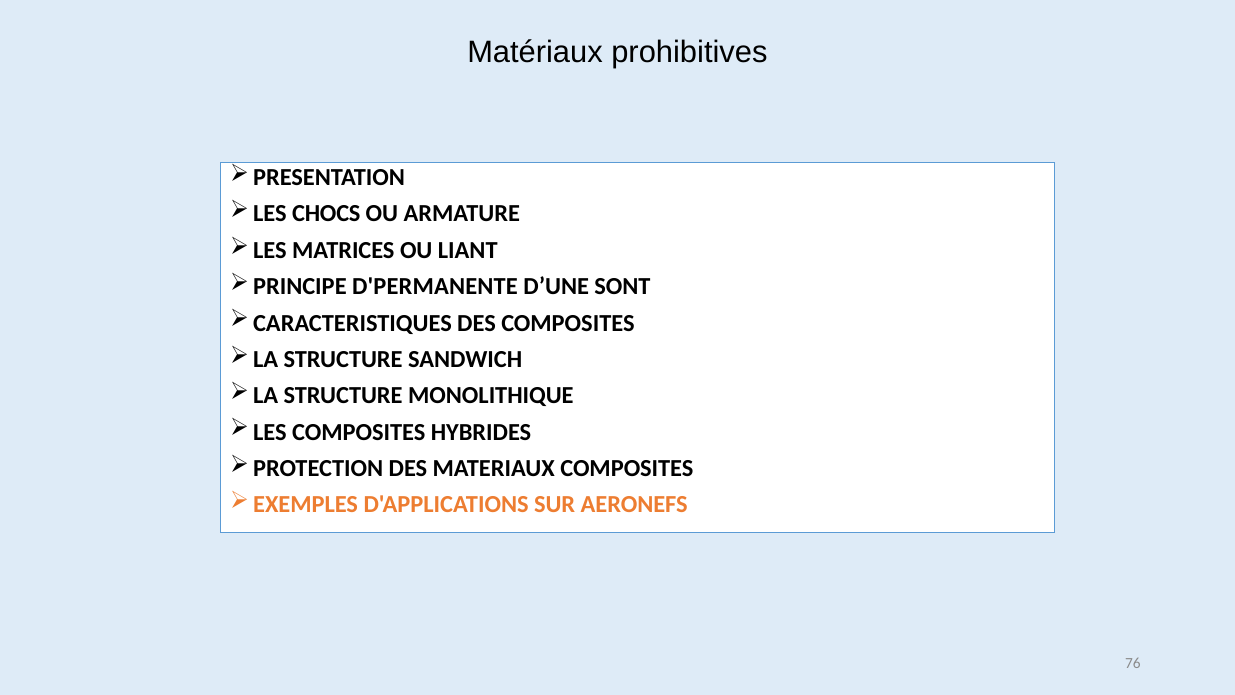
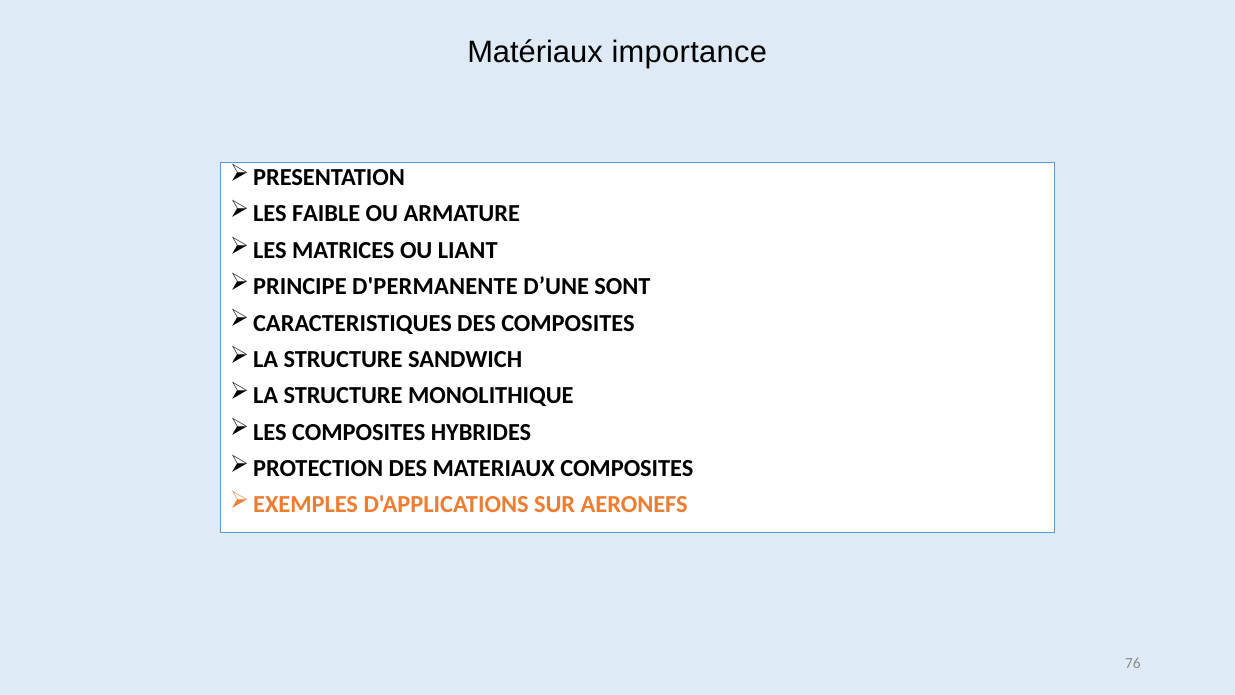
prohibitives: prohibitives -> importance
CHOCS: CHOCS -> FAIBLE
